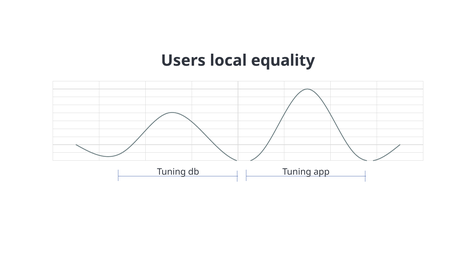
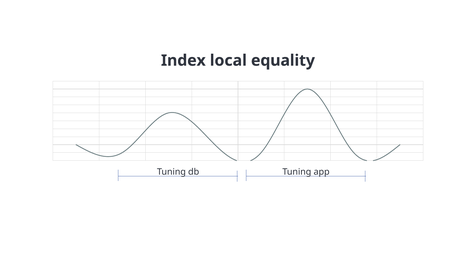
Users: Users -> Index
